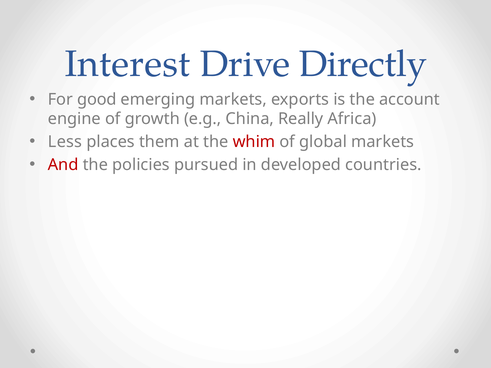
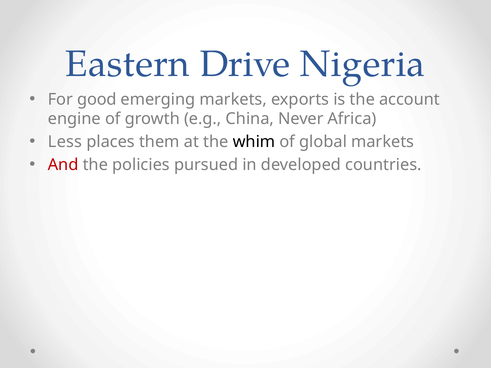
Interest: Interest -> Eastern
Directly: Directly -> Nigeria
Really: Really -> Never
whim colour: red -> black
